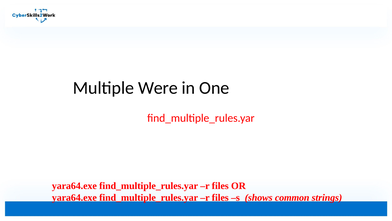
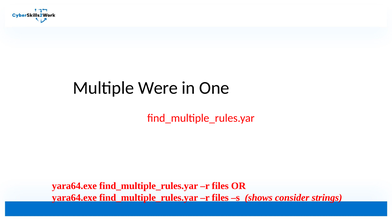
common: common -> consider
